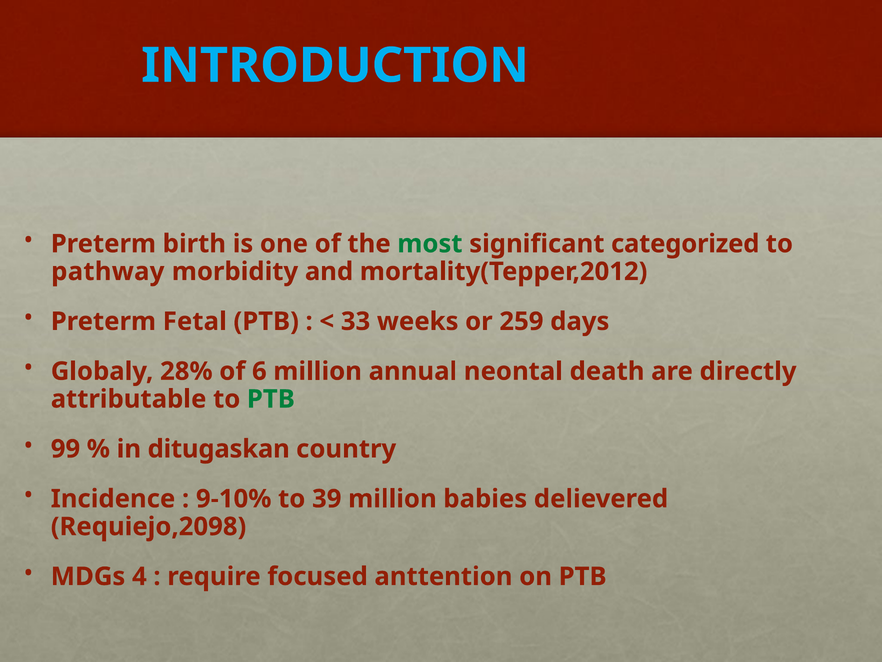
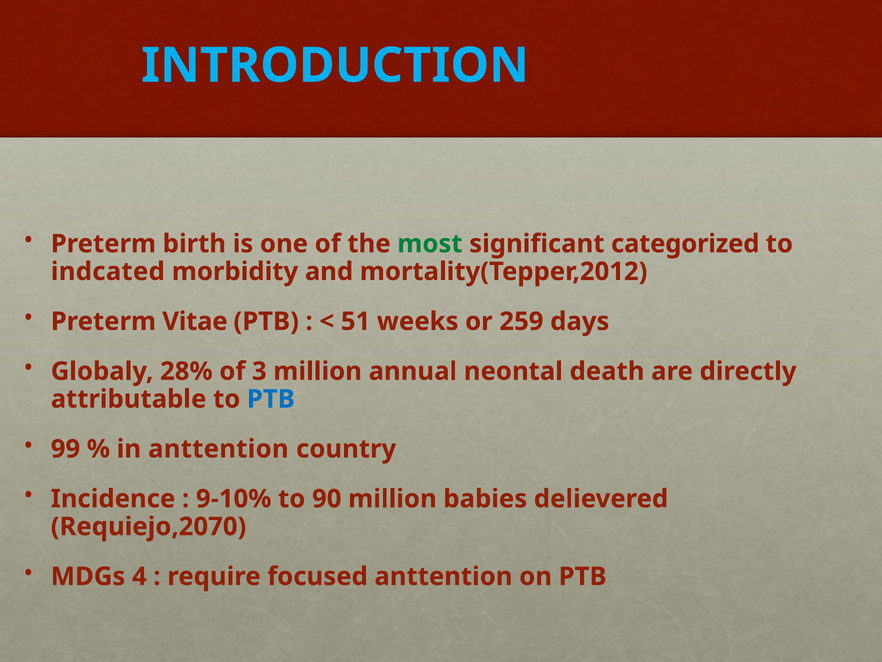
pathway: pathway -> indcated
Fetal: Fetal -> Vitae
33: 33 -> 51
6: 6 -> 3
PTB at (271, 399) colour: green -> blue
in ditugaskan: ditugaskan -> anttention
39: 39 -> 90
Requiejo,2098: Requiejo,2098 -> Requiejo,2070
